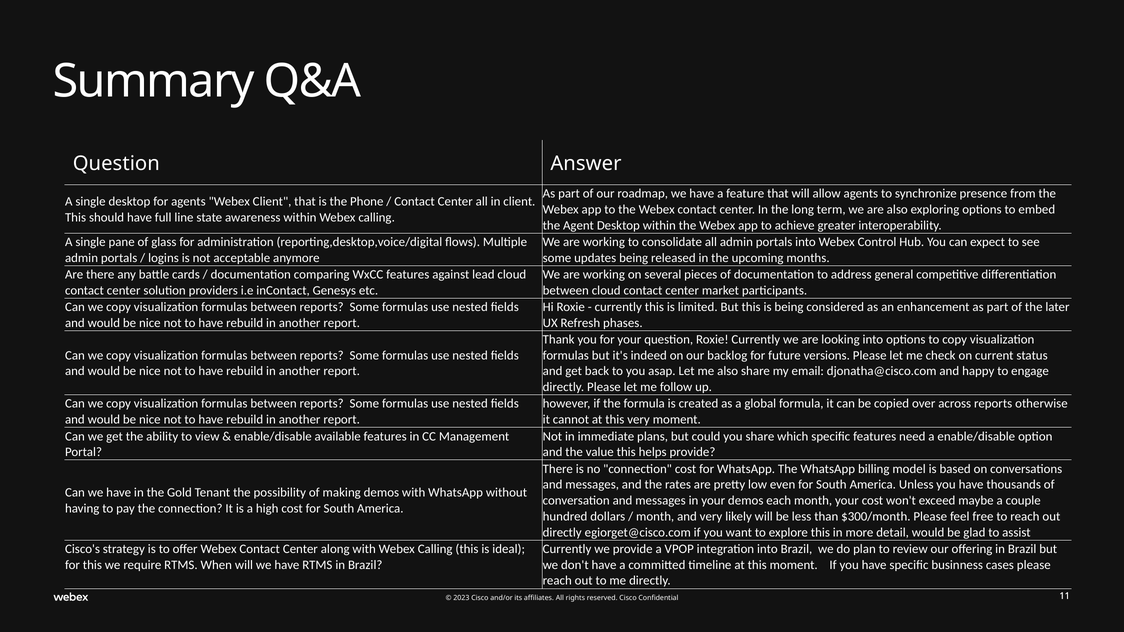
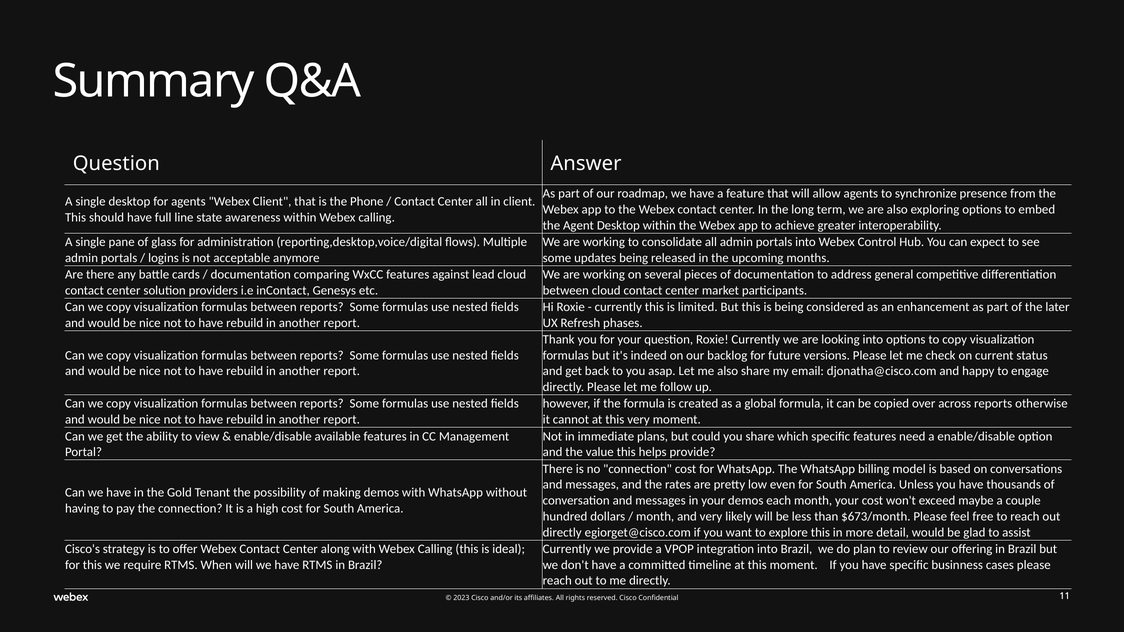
$300/month: $300/month -> $673/month
